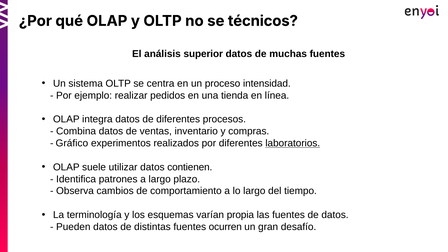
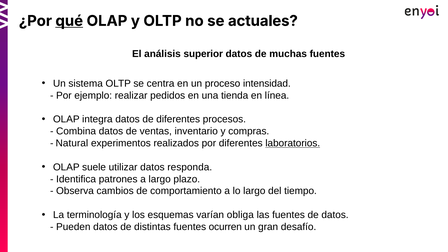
qué underline: none -> present
técnicos: técnicos -> actuales
Gráfico: Gráfico -> Natural
contienen: contienen -> responda
propia: propia -> obliga
